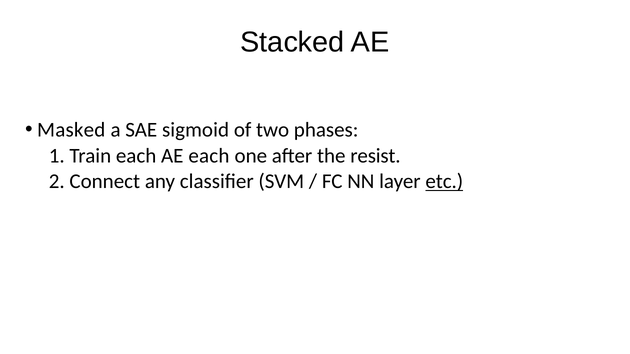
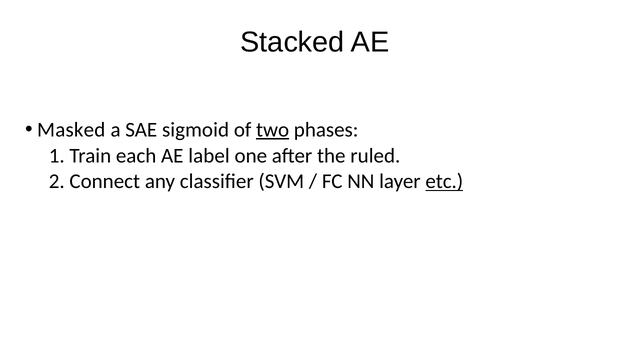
two underline: none -> present
AE each: each -> label
resist: resist -> ruled
